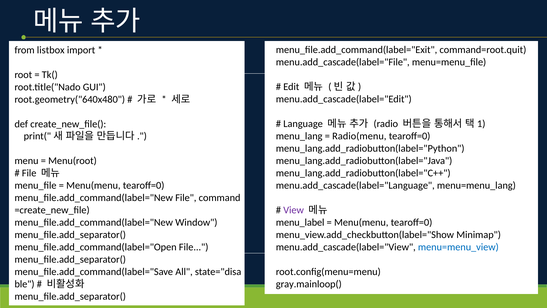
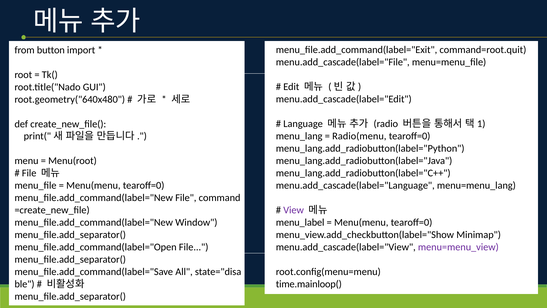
listbox: listbox -> button
menu=menu_view colour: blue -> purple
gray.mainloop(: gray.mainloop( -> time.mainloop(
